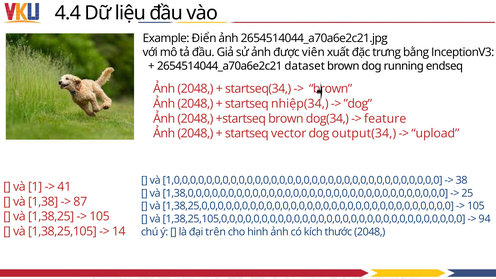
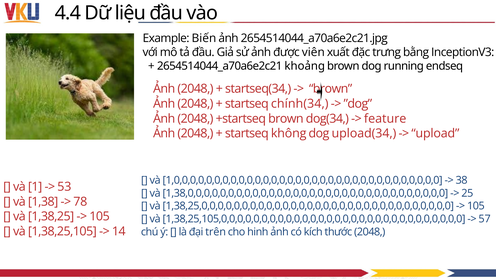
Điển: Điển -> Biến
dataset: dataset -> khoảng
nhiệp(34: nhiệp(34 -> chính(34
vector: vector -> không
output(34: output(34 -> upload(34
41: 41 -> 53
87: 87 -> 78
94: 94 -> 57
